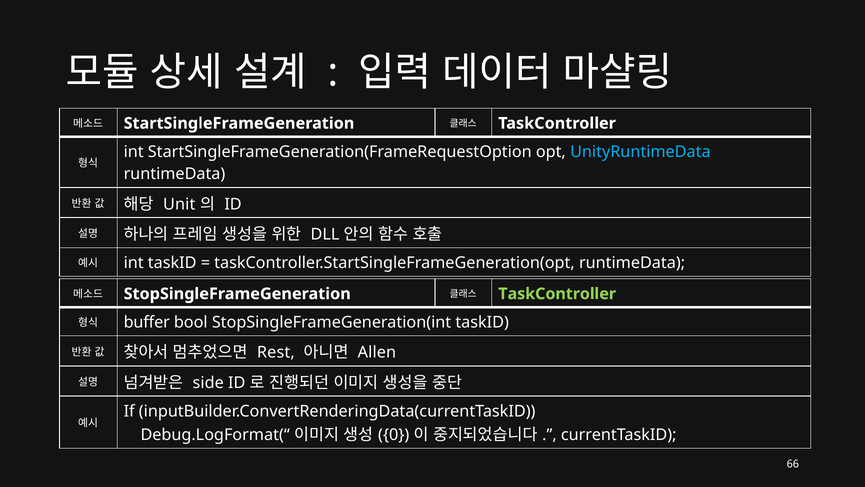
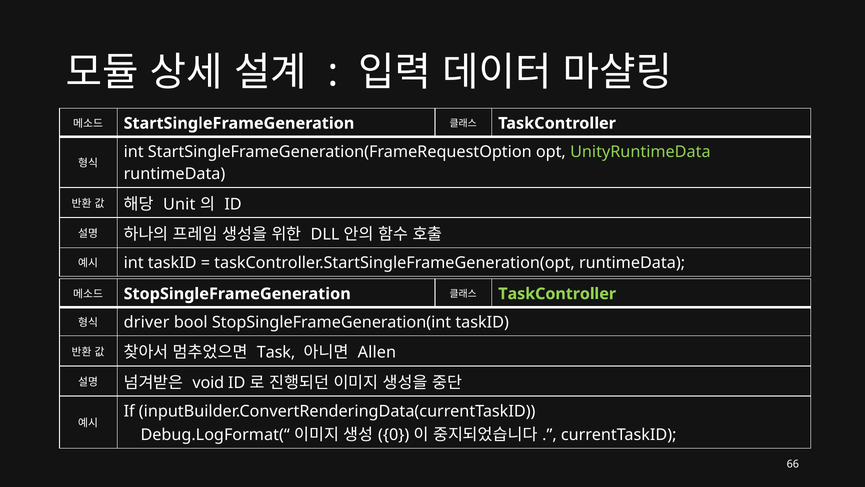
UnityRuntimeData colour: light blue -> light green
buffer: buffer -> driver
Rest: Rest -> Task
side: side -> void
